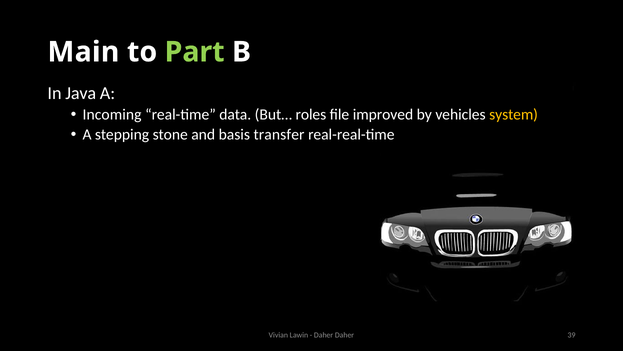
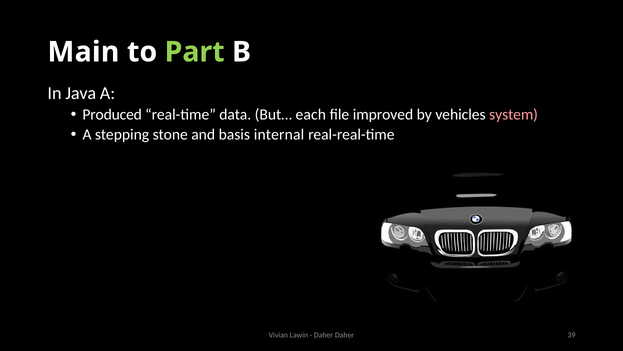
Incoming: Incoming -> Produced
roles: roles -> each
system colour: yellow -> pink
transfer: transfer -> internal
